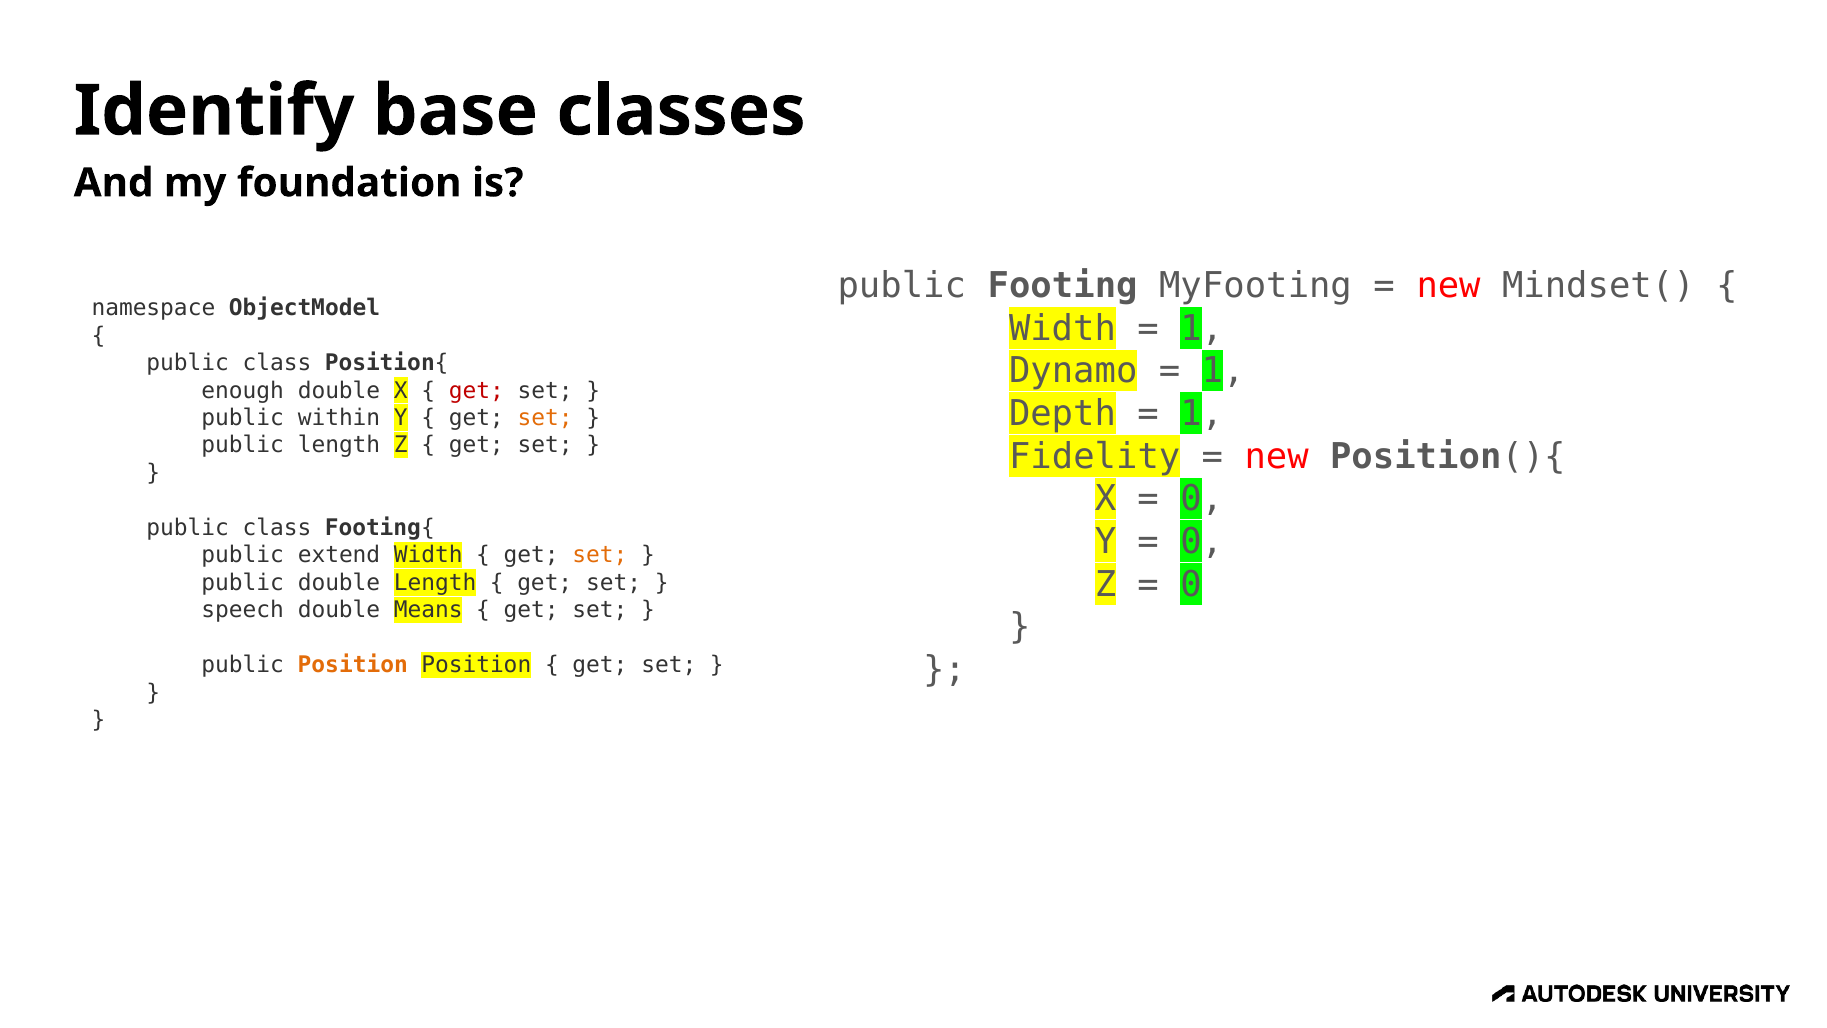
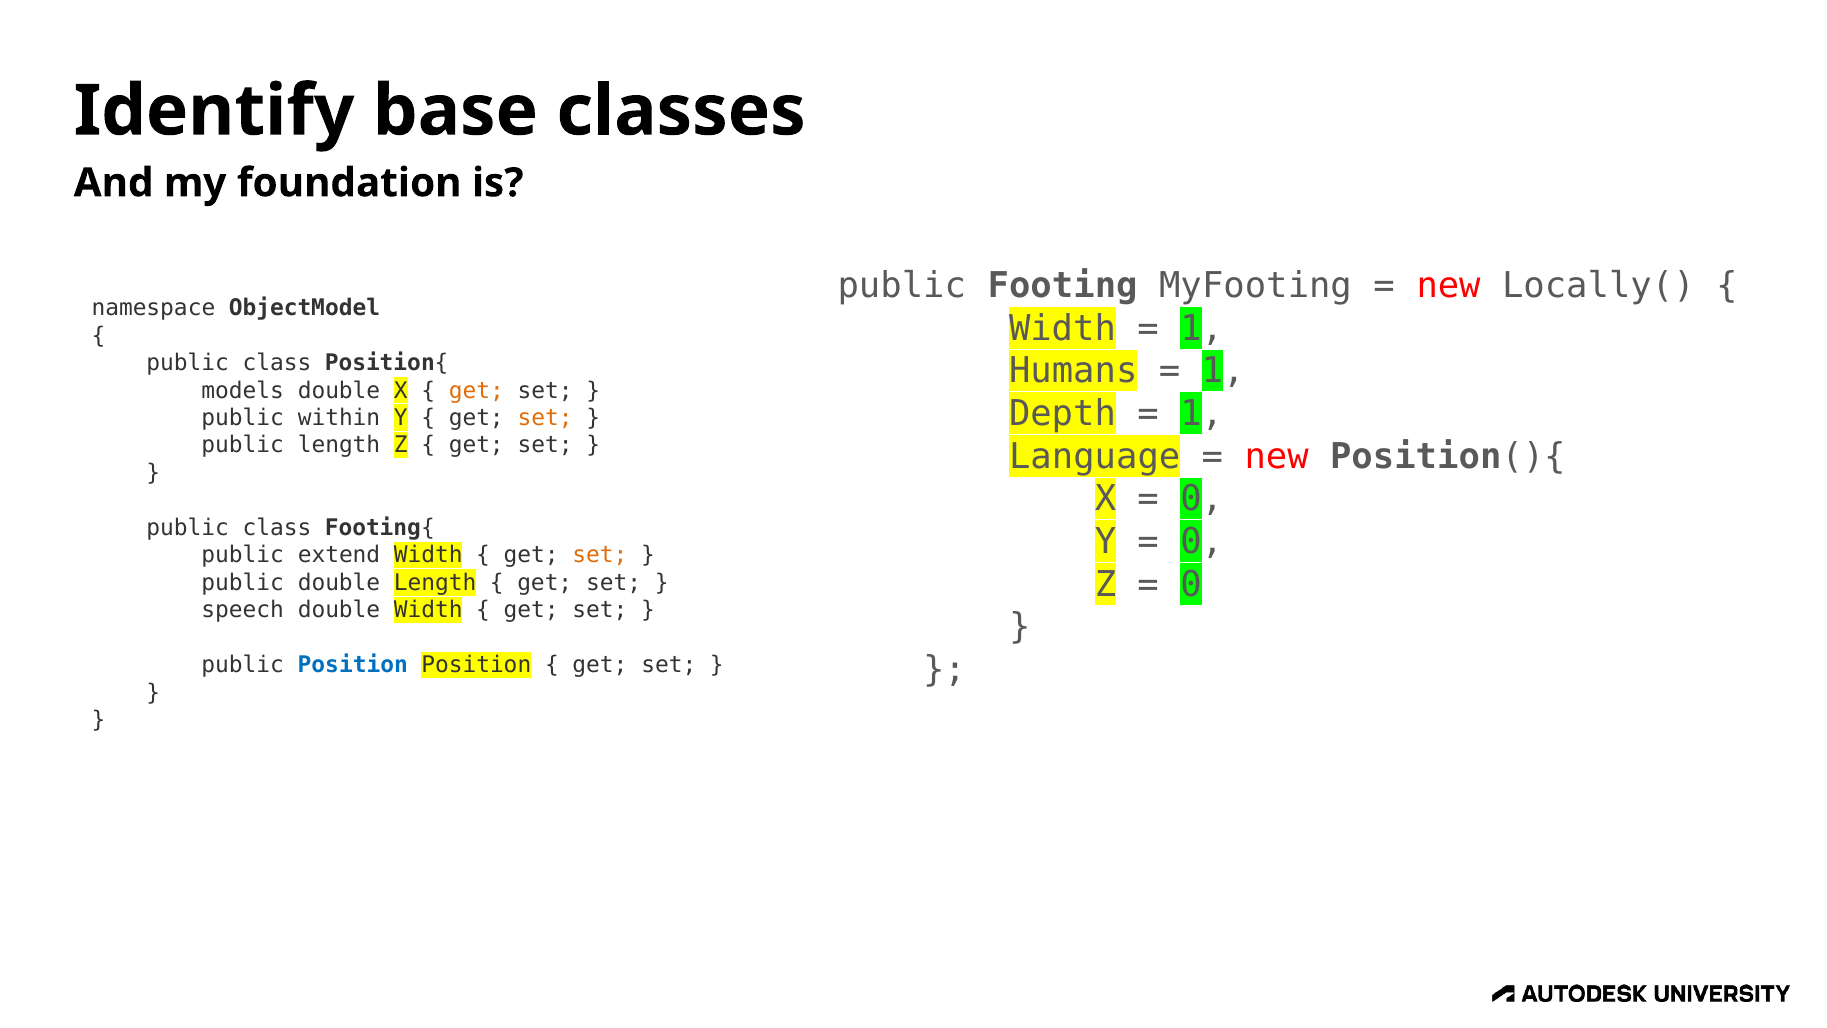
Mindset(: Mindset( -> Locally(
Dynamo: Dynamo -> Humans
enough: enough -> models
get at (476, 390) colour: red -> orange
Fidelity: Fidelity -> Language
double Means: Means -> Width
Position at (353, 665) colour: orange -> blue
